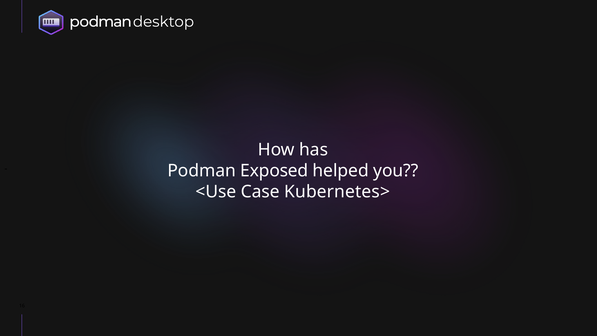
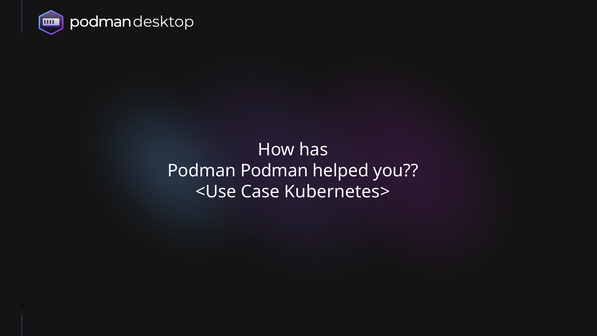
Podman Exposed: Exposed -> Podman
